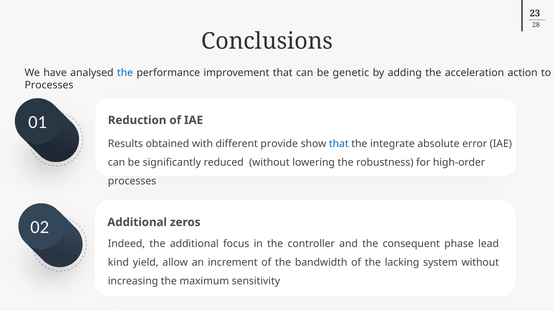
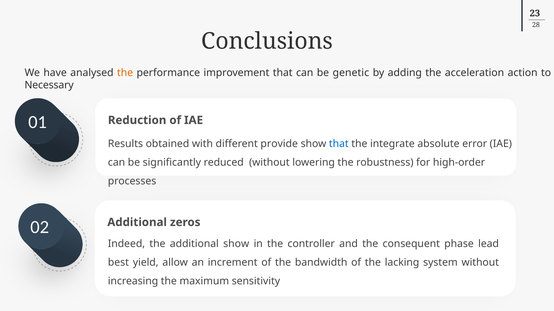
the at (125, 73) colour: blue -> orange
Processes at (49, 85): Processes -> Necessary
additional focus: focus -> show
kind: kind -> best
